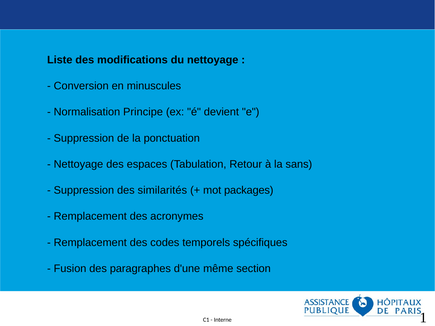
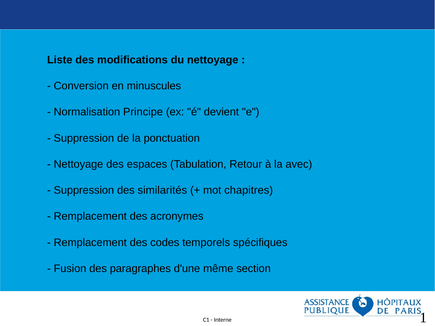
sans: sans -> avec
packages: packages -> chapitres
